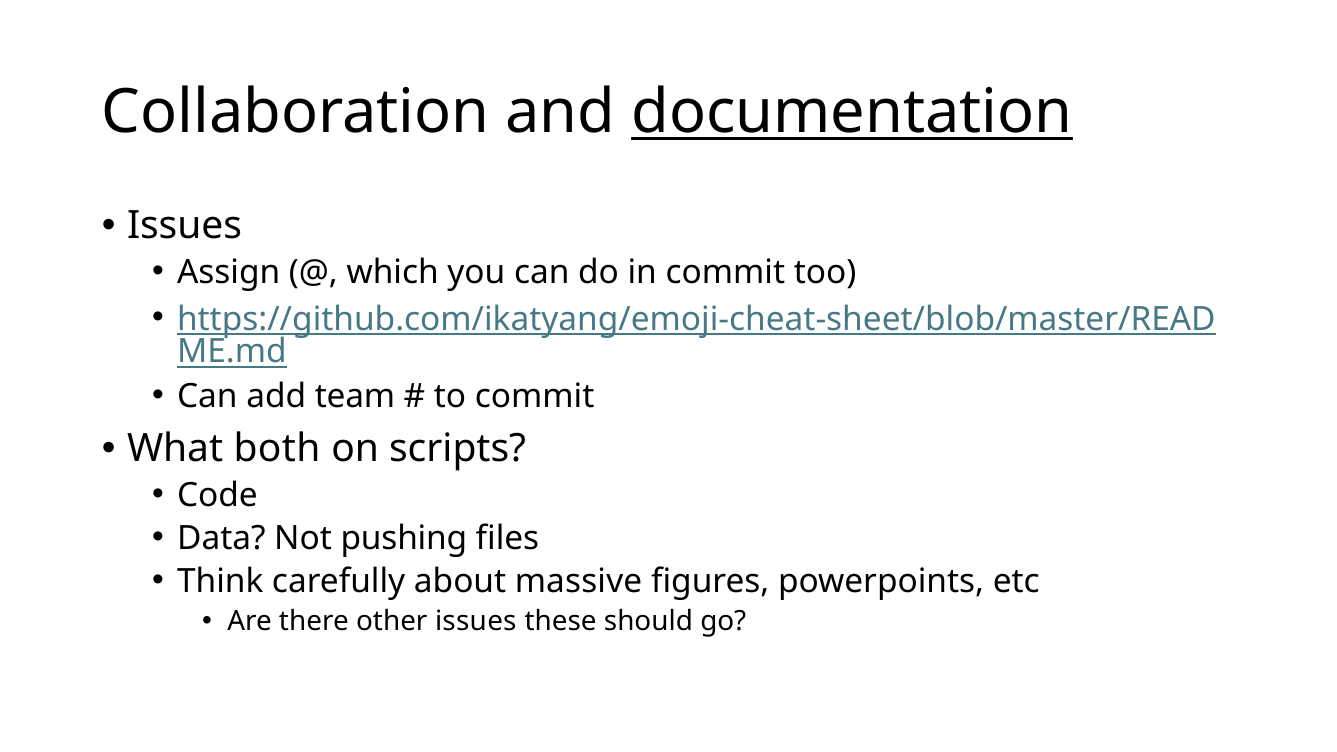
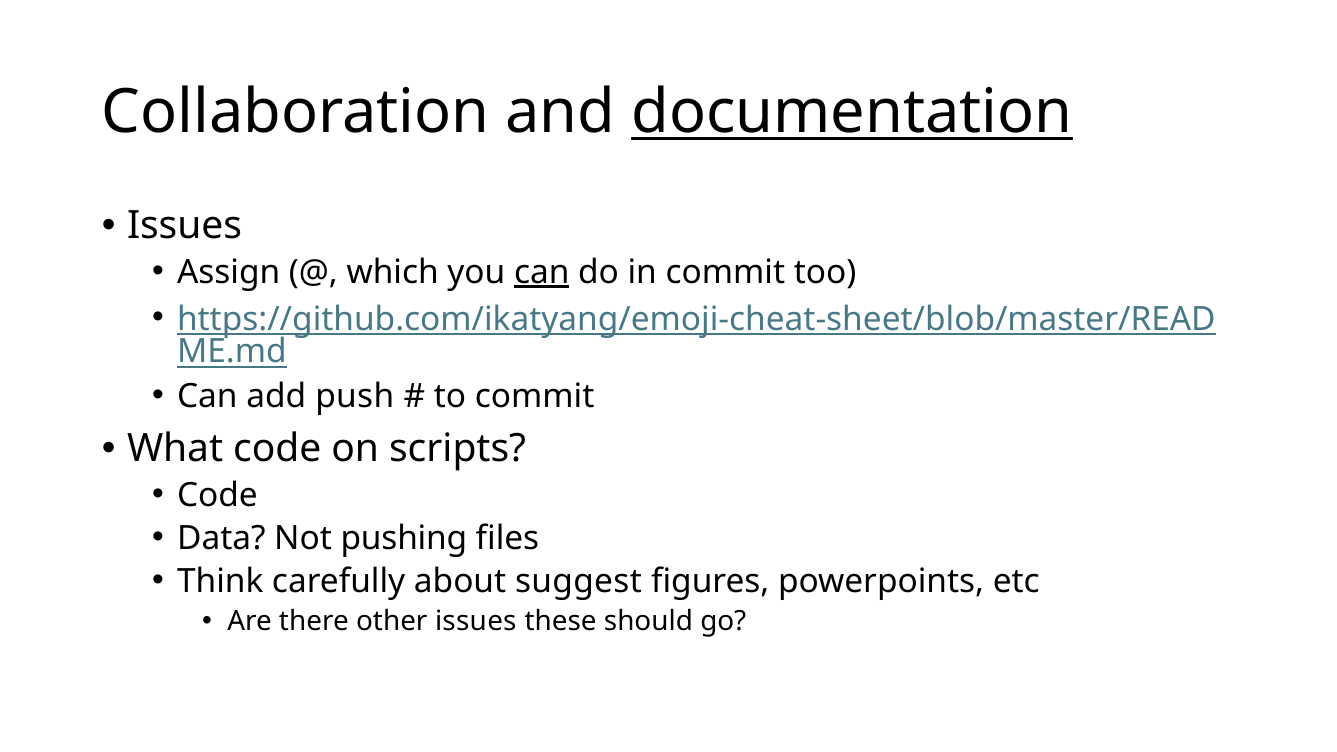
can at (542, 272) underline: none -> present
team: team -> push
What both: both -> code
massive: massive -> suggest
